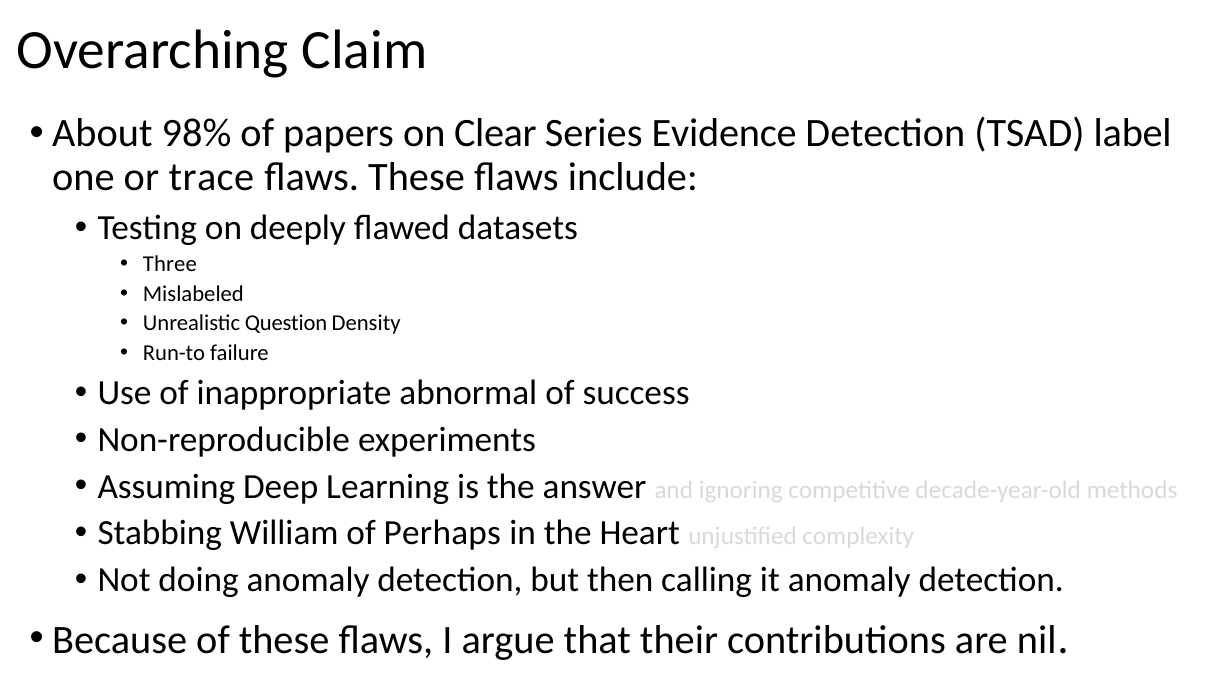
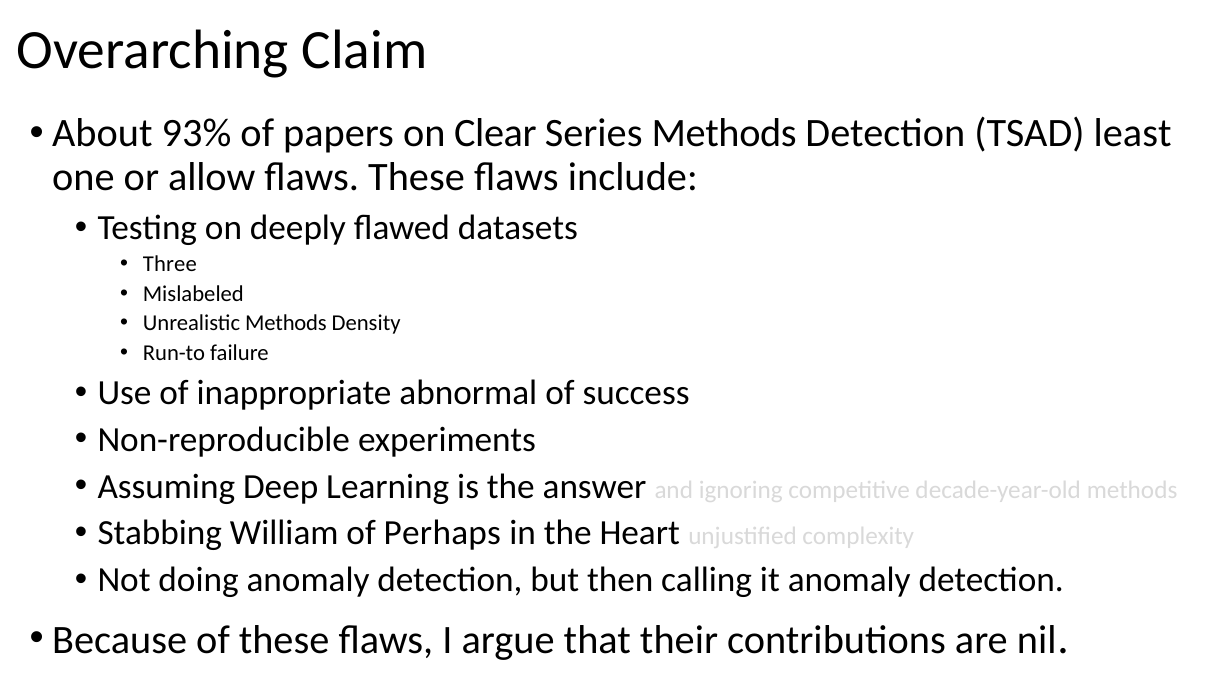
98%: 98% -> 93%
Series Evidence: Evidence -> Methods
label: label -> least
trace: trace -> allow
Unrealistic Question: Question -> Methods
